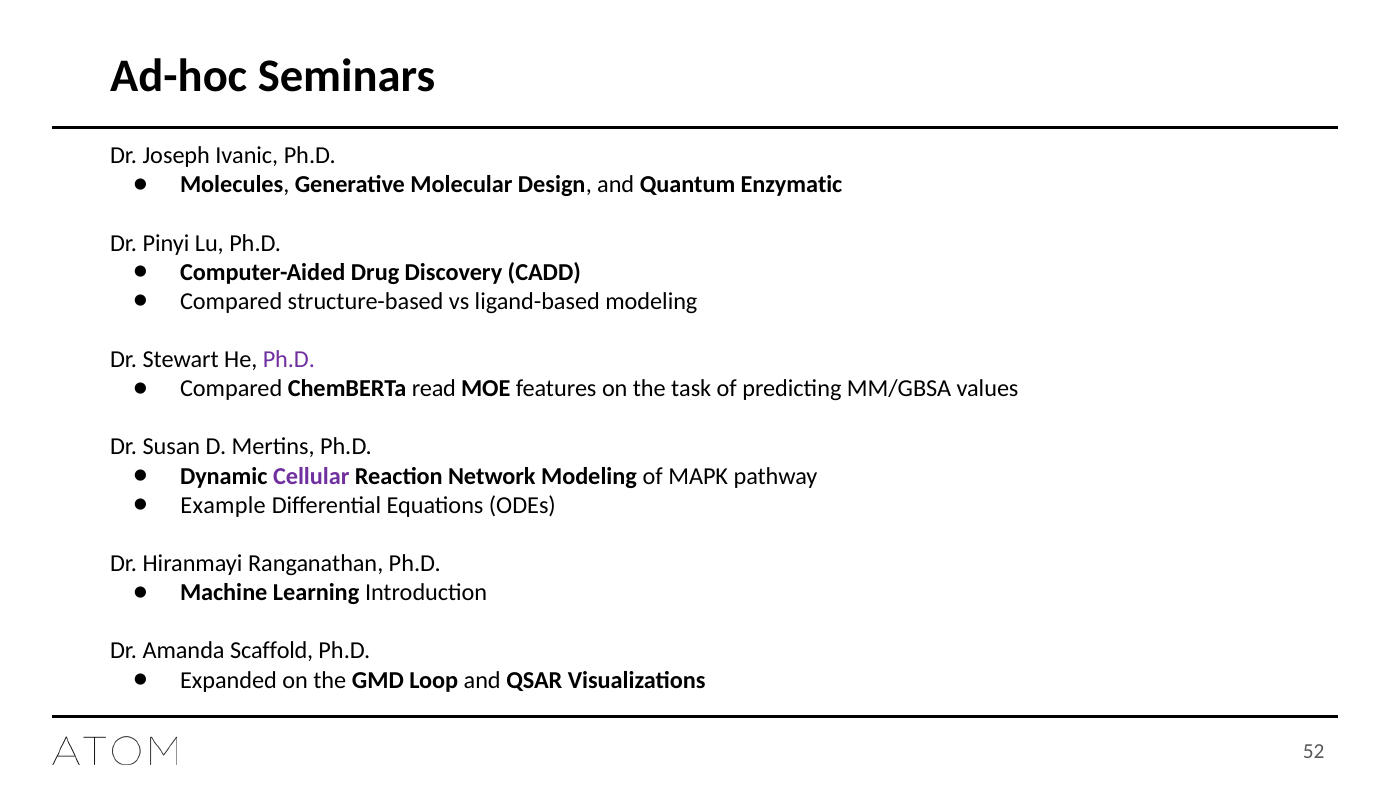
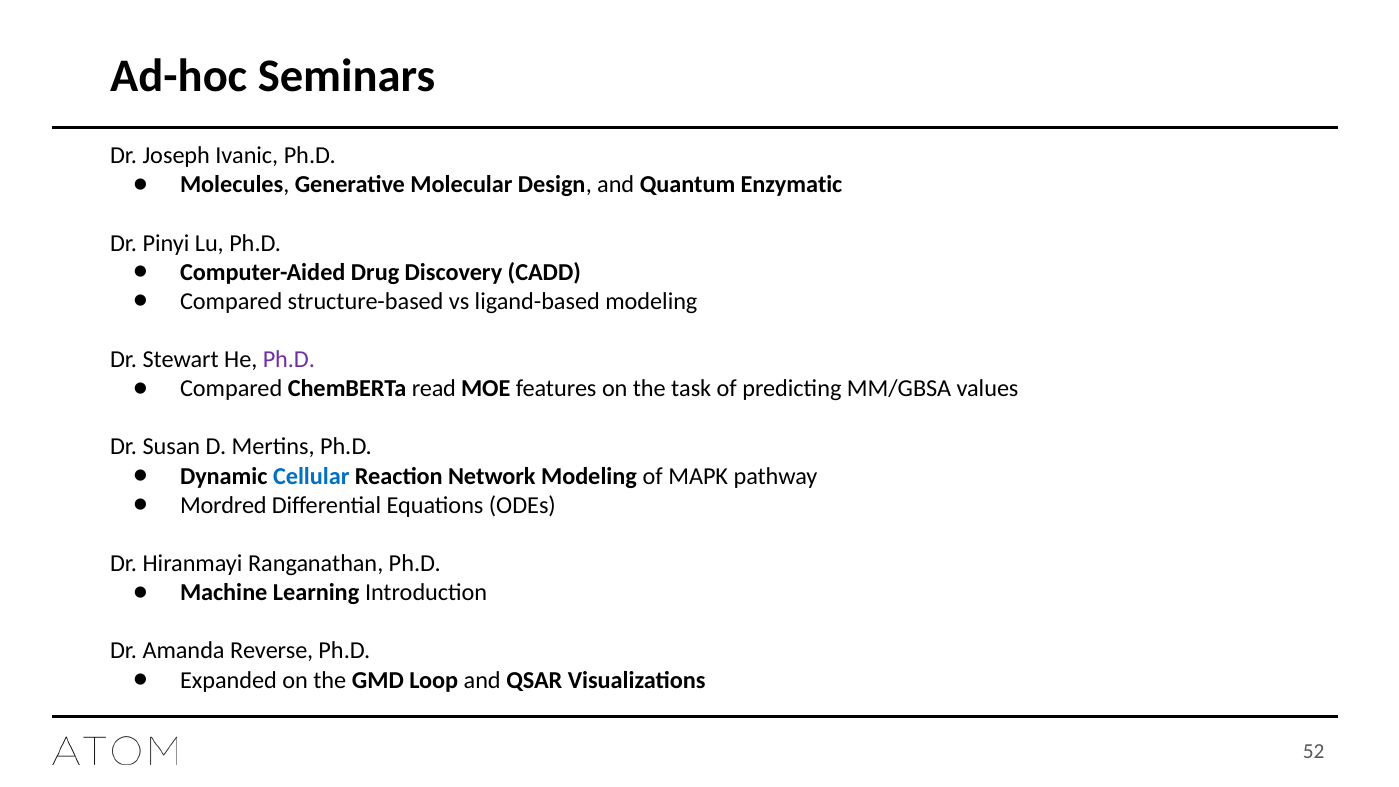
Cellular colour: purple -> blue
Example: Example -> Mordred
Scaffold: Scaffold -> Reverse
